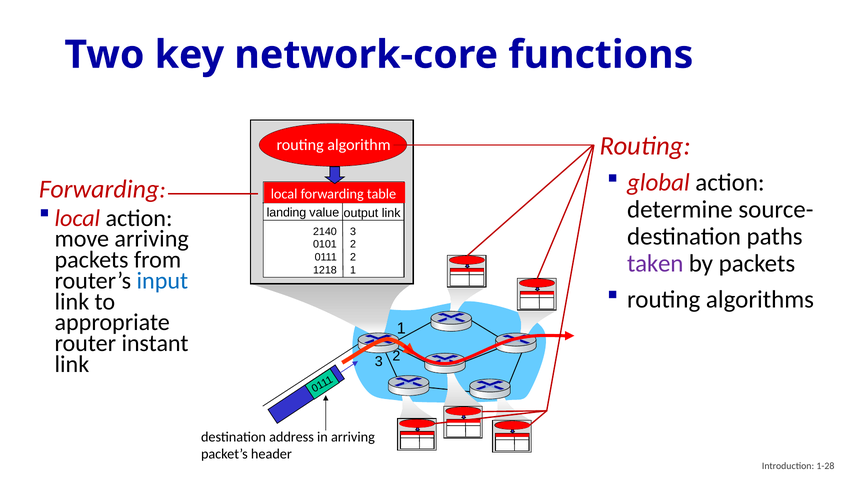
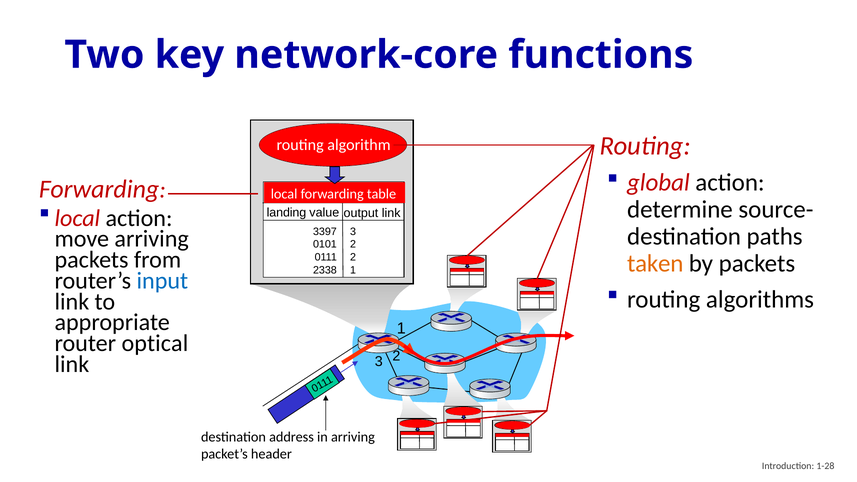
2140: 2140 -> 3397
taken colour: purple -> orange
1218: 1218 -> 2338
instant: instant -> optical
